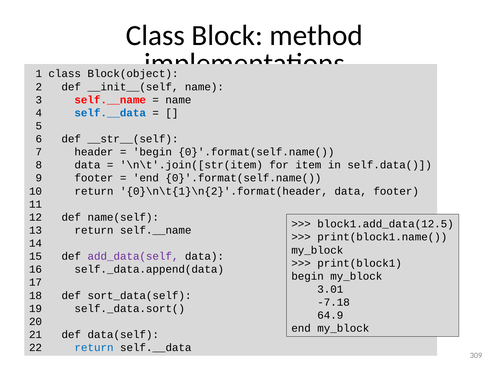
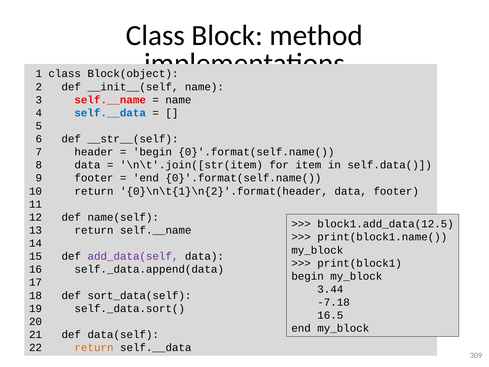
3.01: 3.01 -> 3.44
64.9: 64.9 -> 16.5
return at (94, 347) colour: blue -> orange
